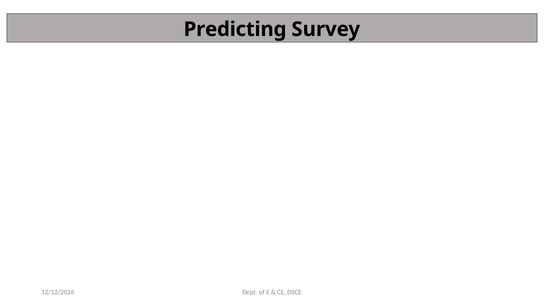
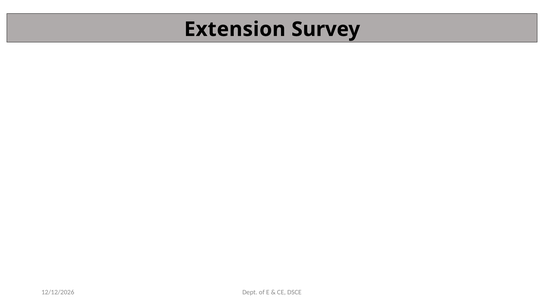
Predicting: Predicting -> Extension
